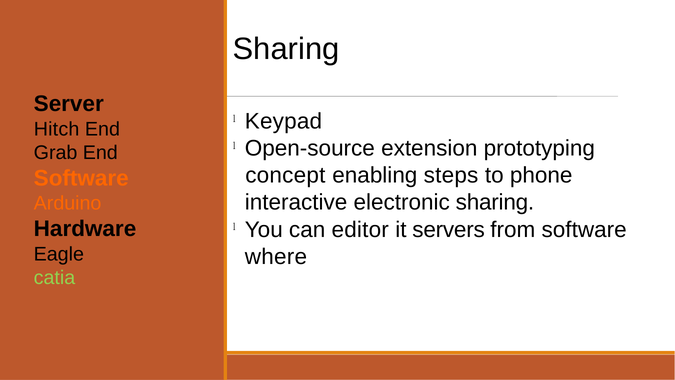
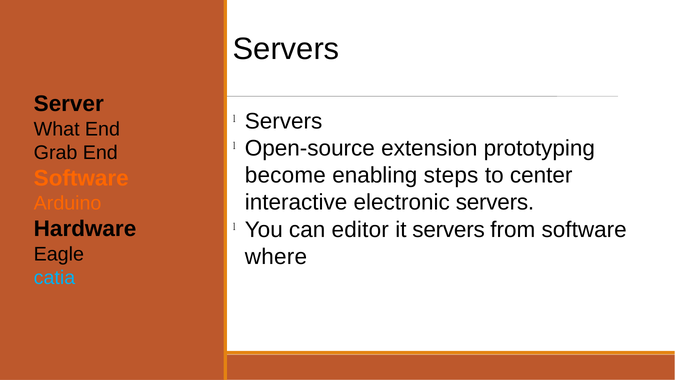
Sharing at (286, 49): Sharing -> Servers
Keypad at (283, 121): Keypad -> Servers
Hitch: Hitch -> What
concept: concept -> become
phone: phone -> center
electronic sharing: sharing -> servers
catia colour: light green -> light blue
